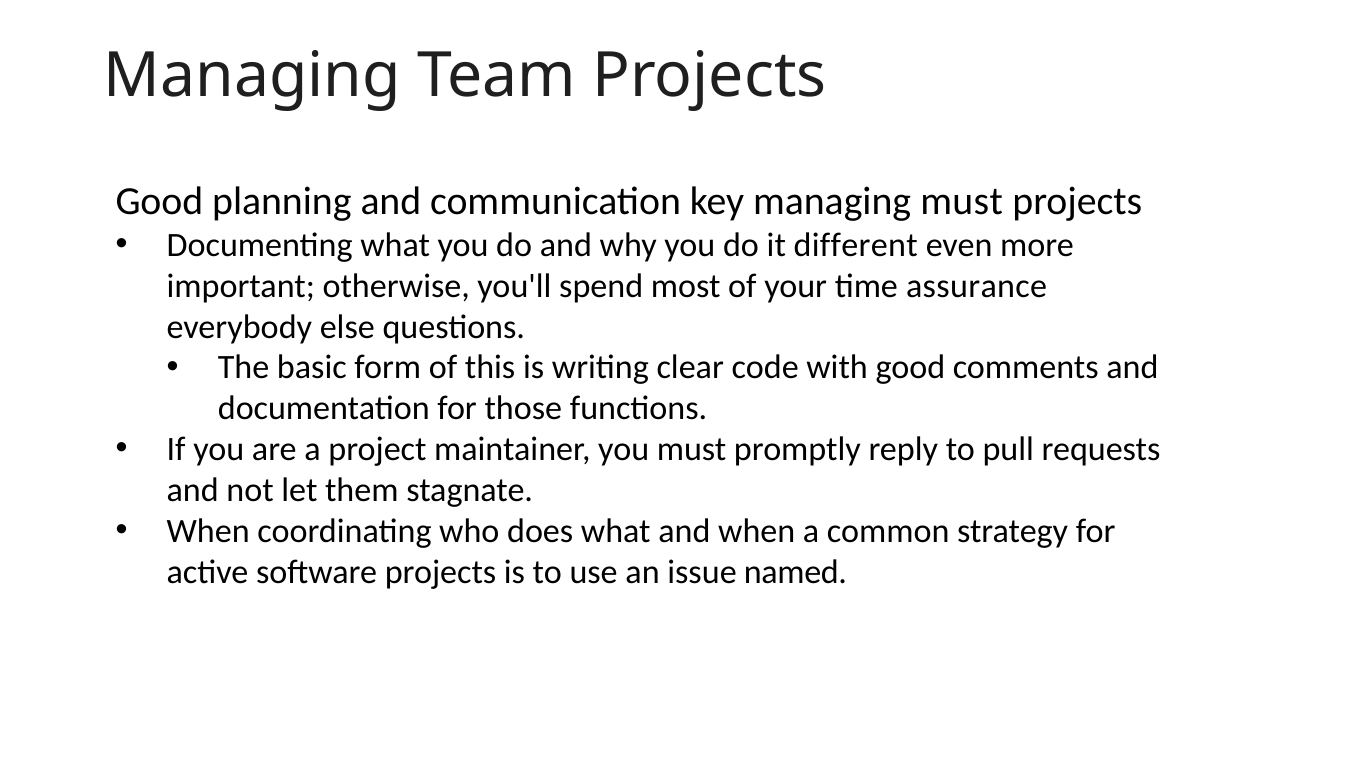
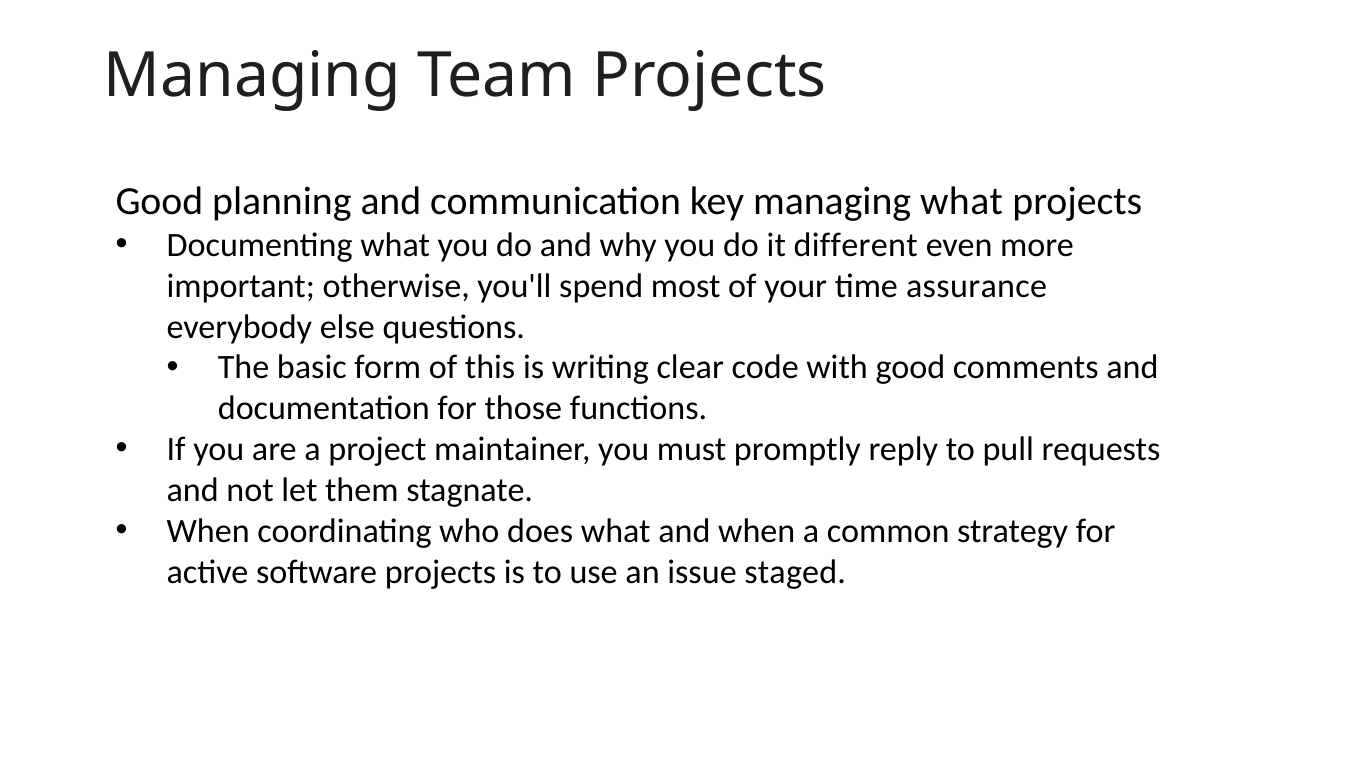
managing must: must -> what
named: named -> staged
